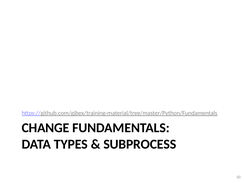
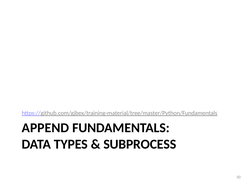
CHANGE: CHANGE -> APPEND
